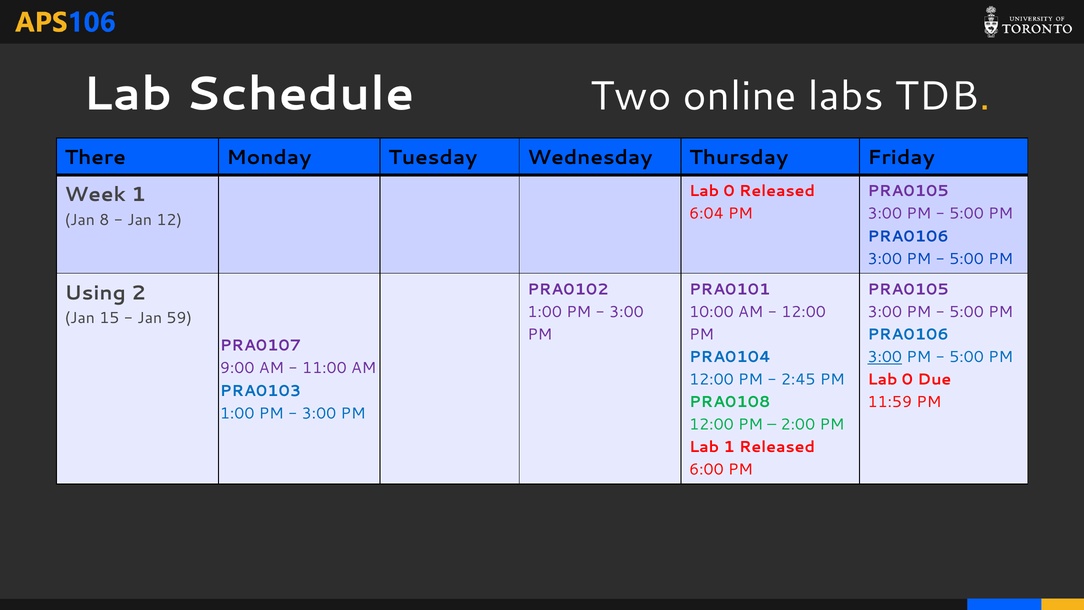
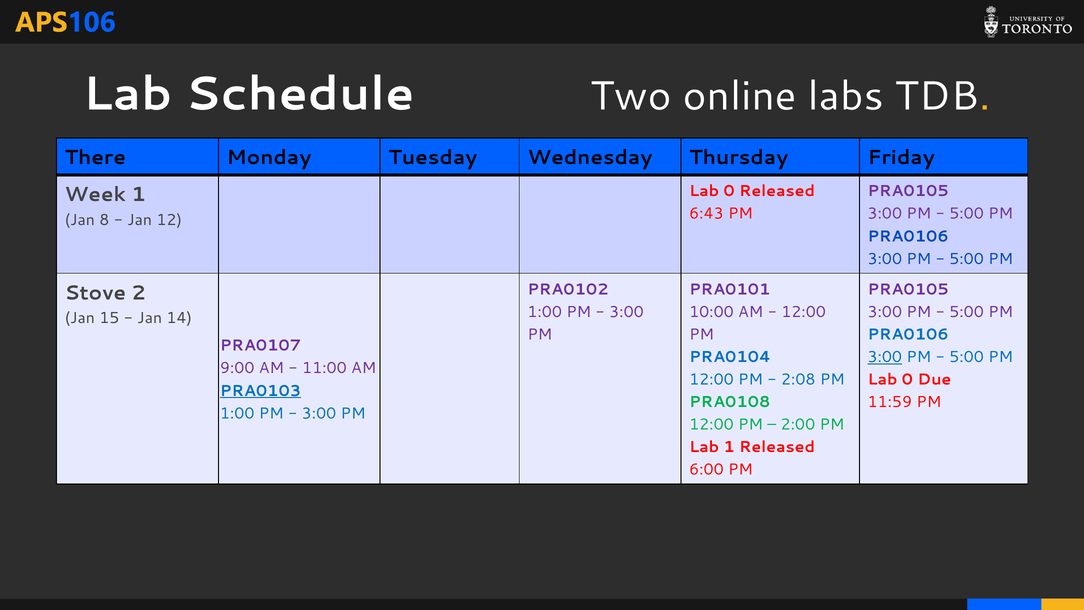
6:04: 6:04 -> 6:43
Using: Using -> Stove
59: 59 -> 14
2:45: 2:45 -> 2:08
PRA0103 underline: none -> present
